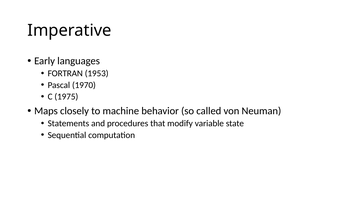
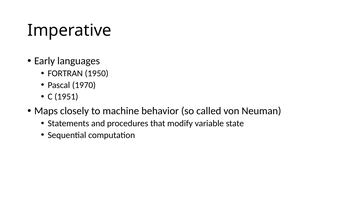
1953: 1953 -> 1950
1975: 1975 -> 1951
